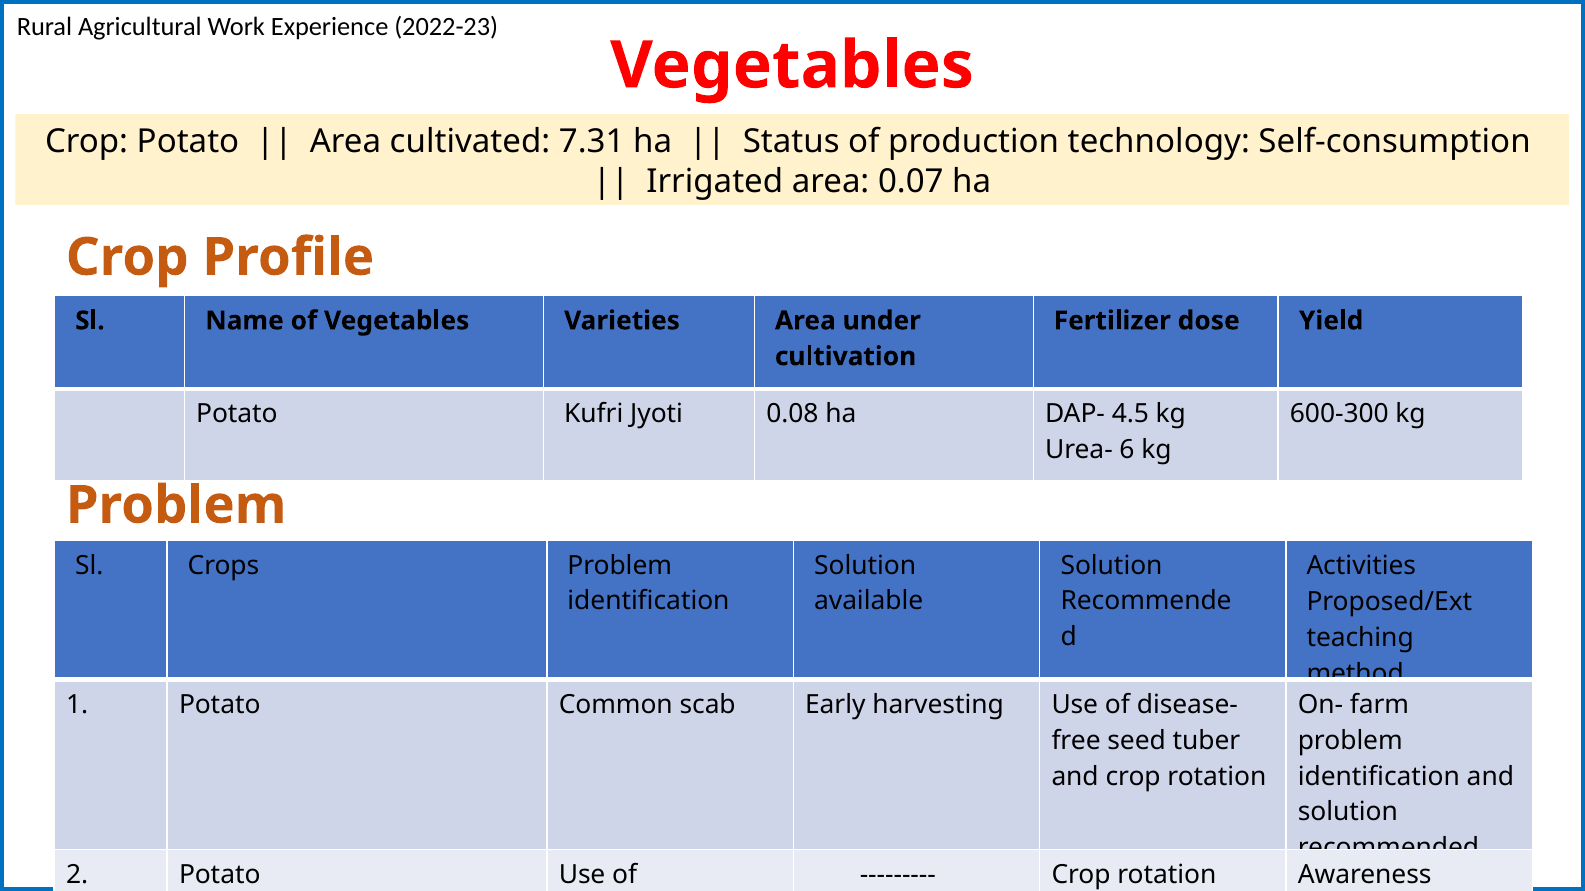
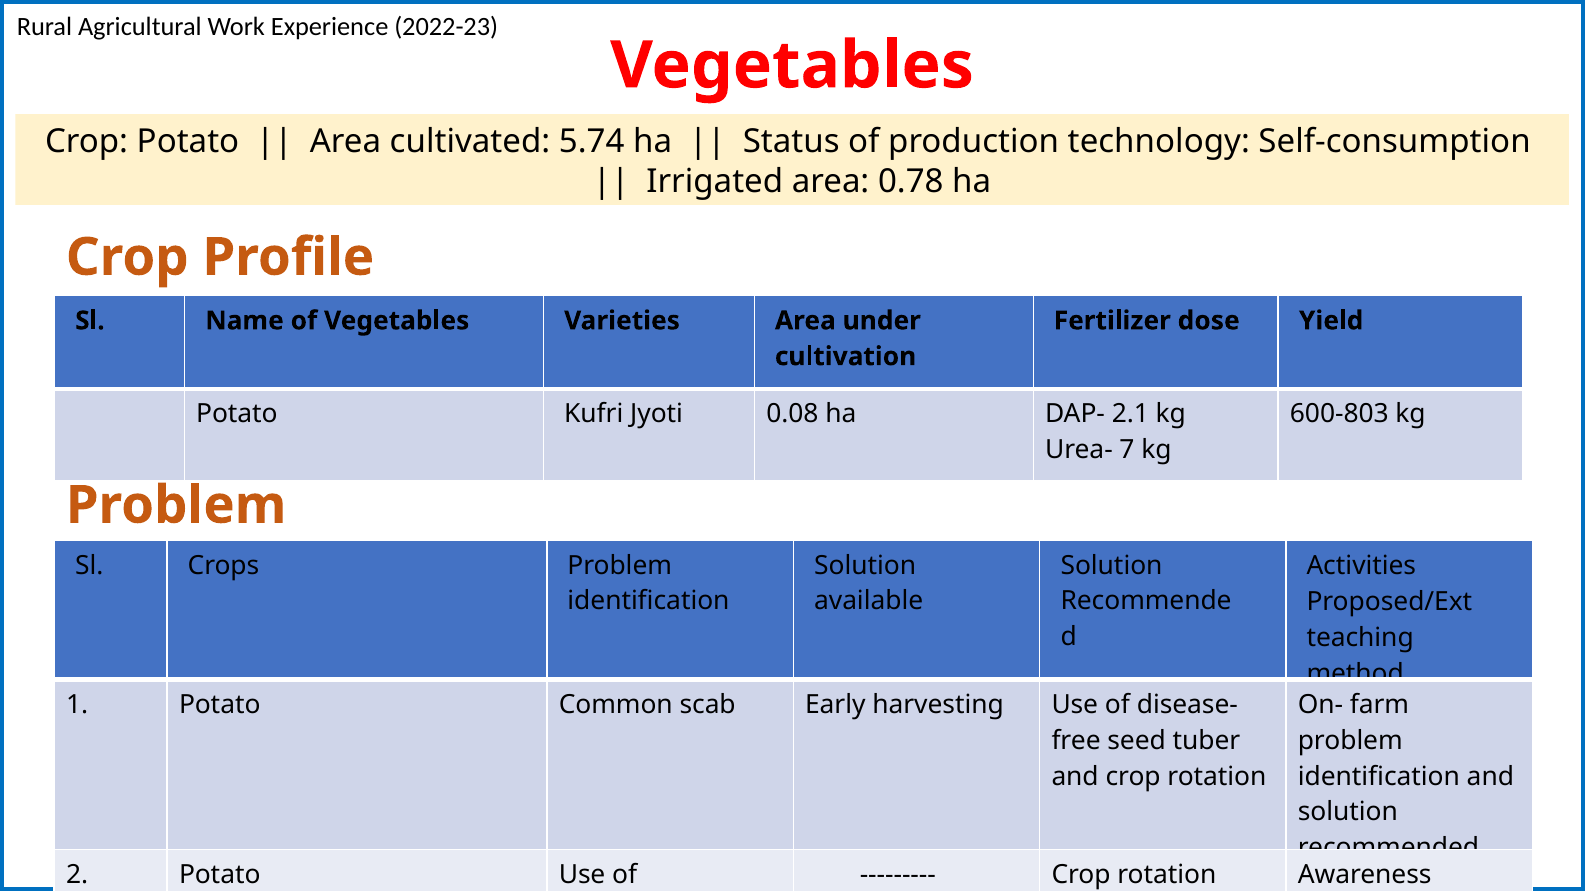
7.31: 7.31 -> 5.74
0.07: 0.07 -> 0.78
4.5: 4.5 -> 2.1
600-300: 600-300 -> 600-803
6: 6 -> 7
